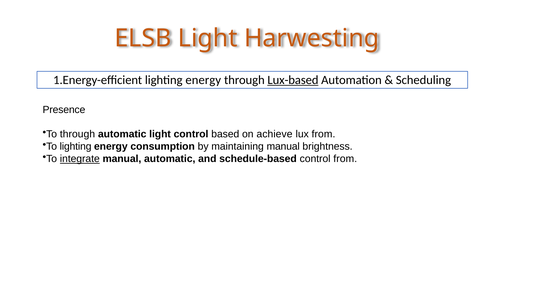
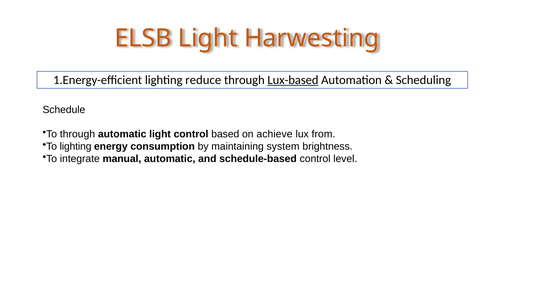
1.Energy-efficient lighting energy: energy -> reduce
Presence: Presence -> Schedule
maintaining manual: manual -> system
integrate underline: present -> none
control from: from -> level
